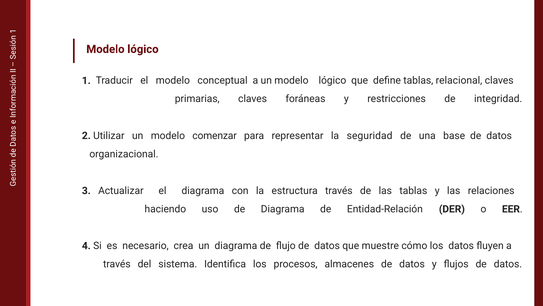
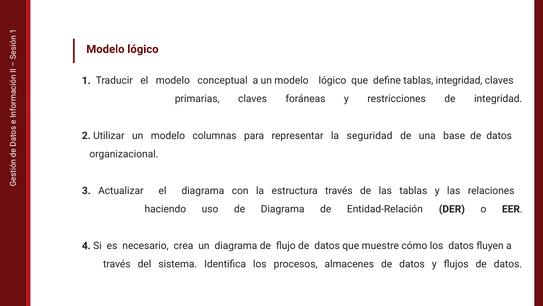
tablas relacional: relacional -> integridad
comenzar: comenzar -> columnas
